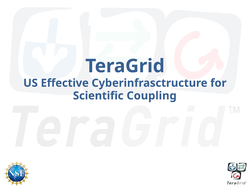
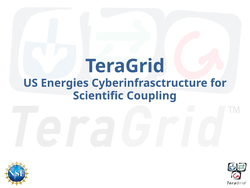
Effective: Effective -> Energies
